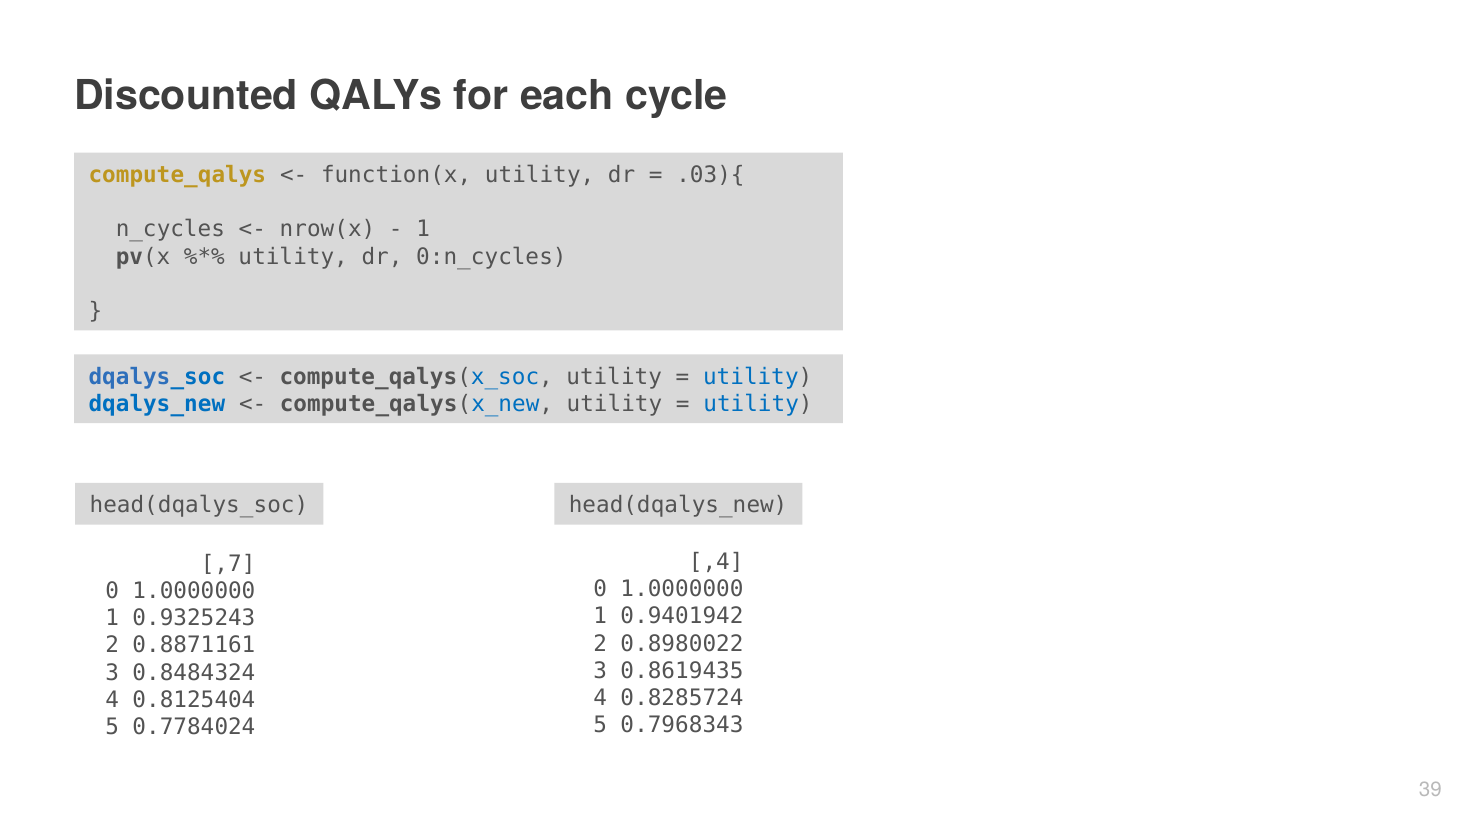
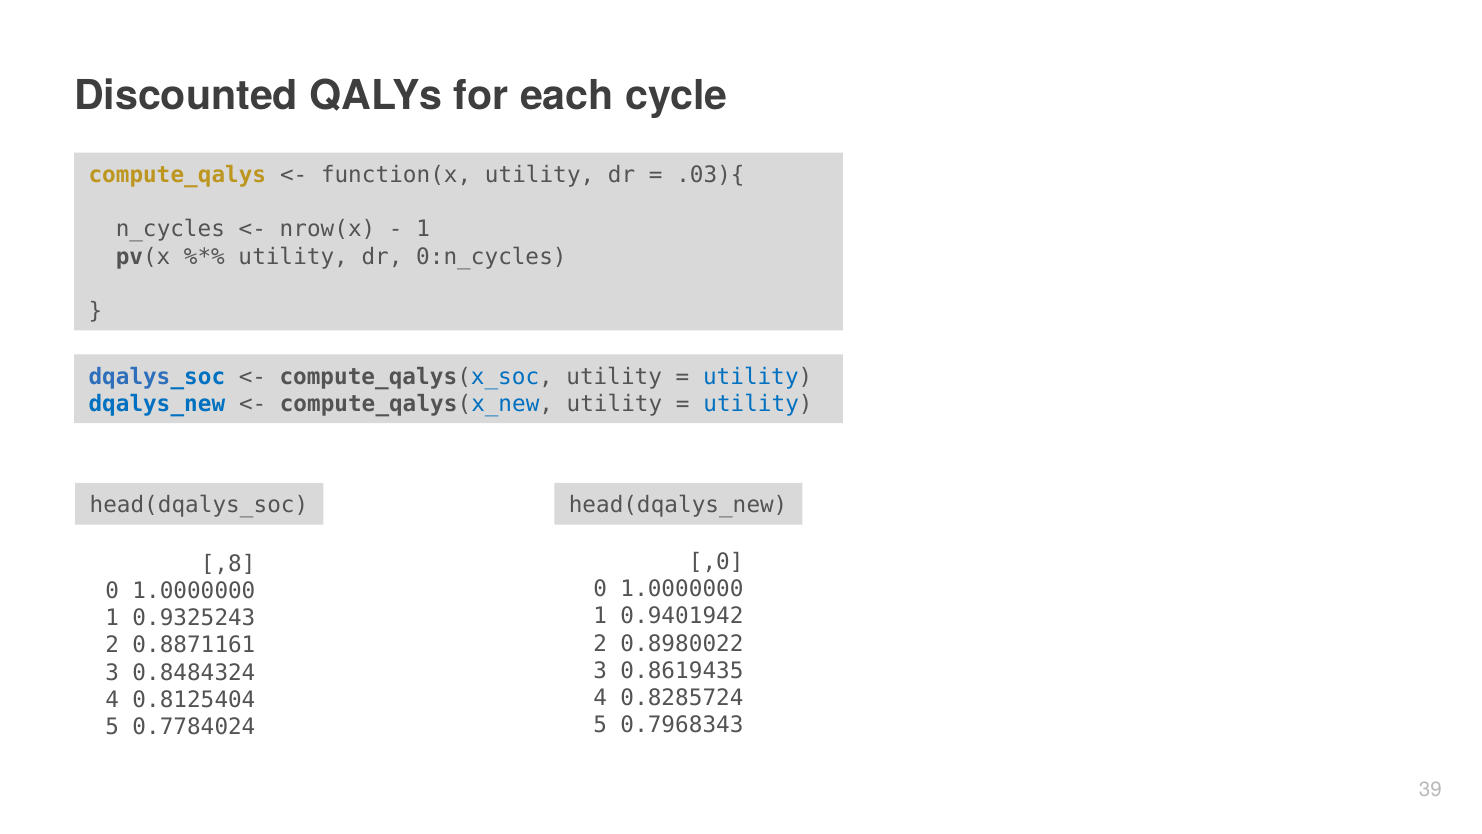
,4: ,4 -> ,0
,7: ,7 -> ,8
